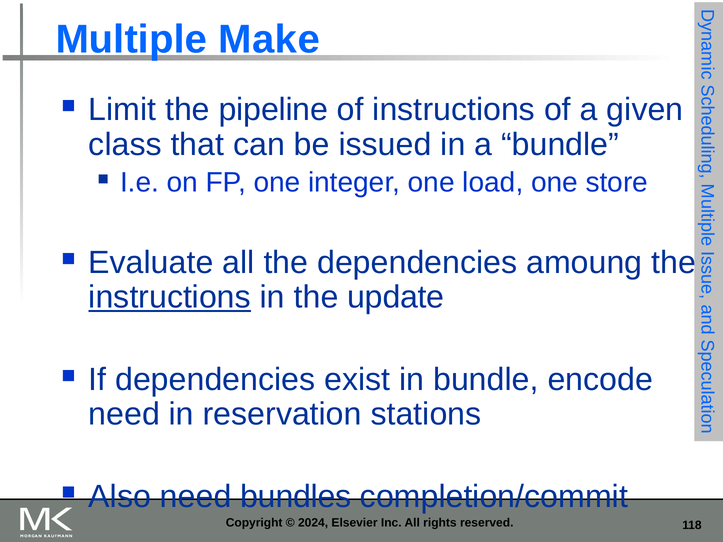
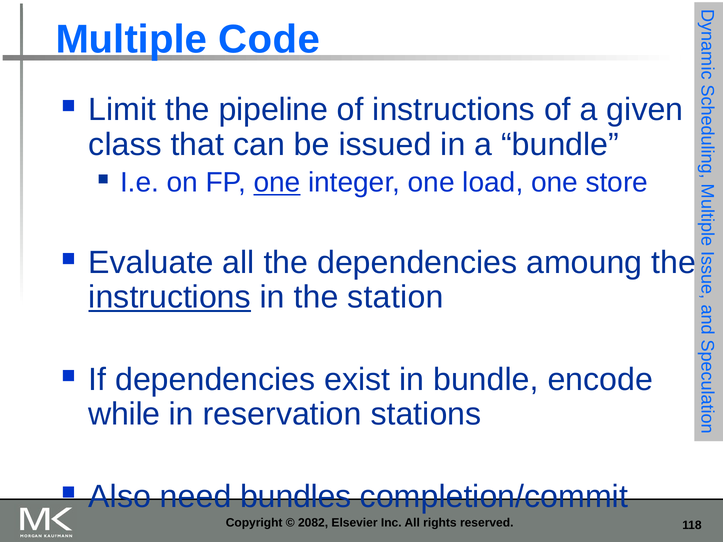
Make: Make -> Code
one at (277, 183) underline: none -> present
update: update -> station
need at (124, 415): need -> while
2024: 2024 -> 2082
